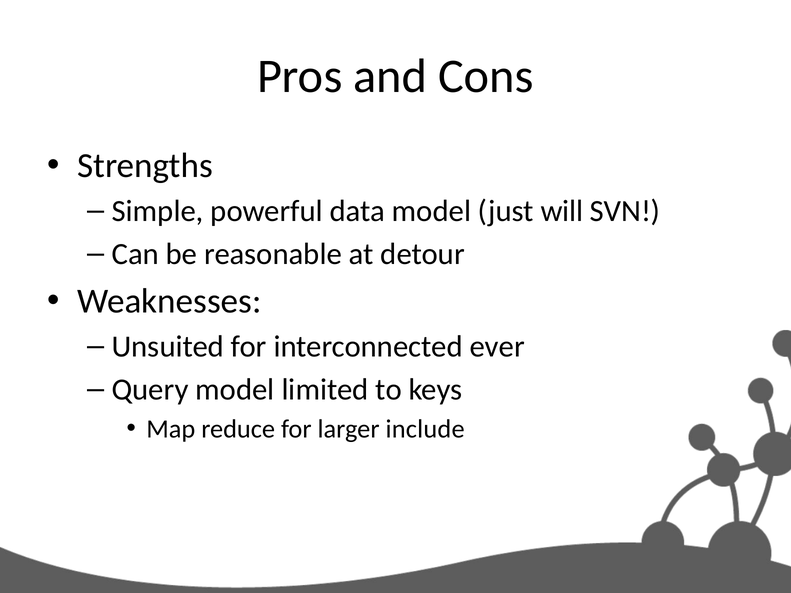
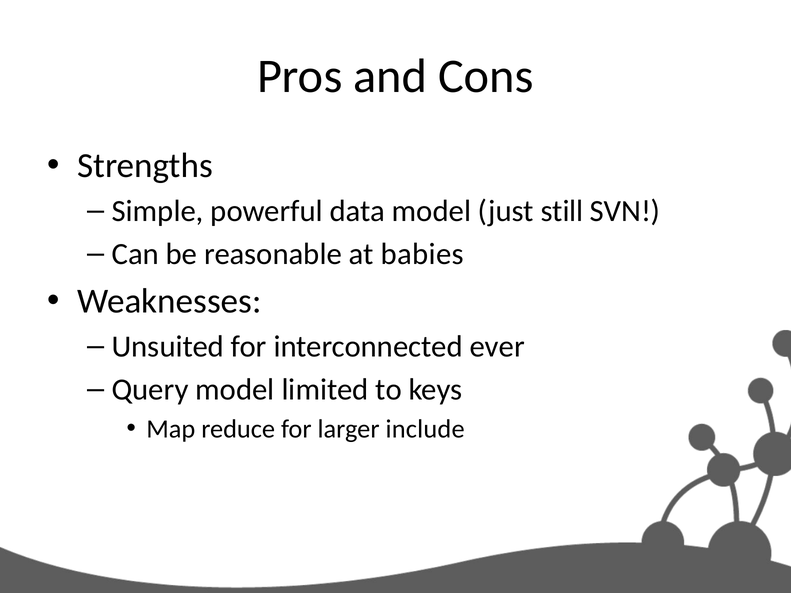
will: will -> still
detour: detour -> babies
